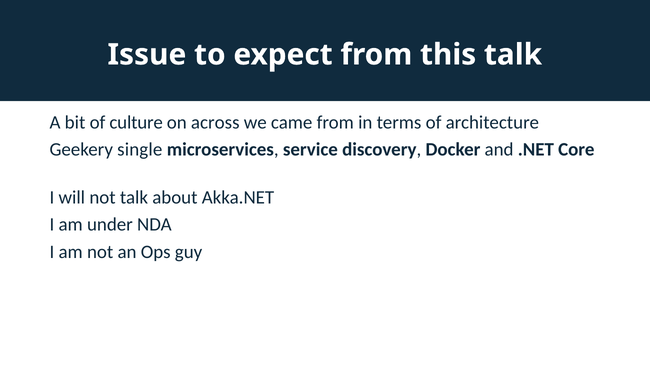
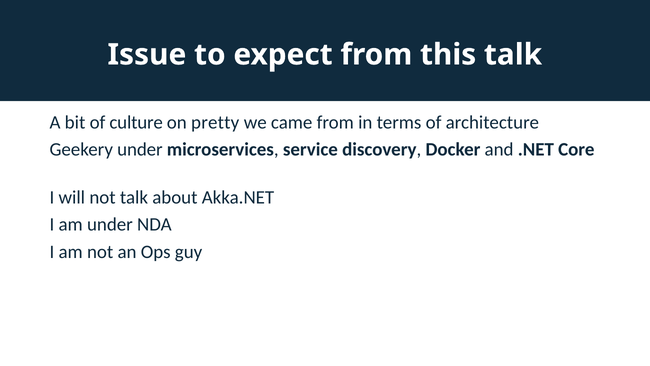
across: across -> pretty
Geekery single: single -> under
